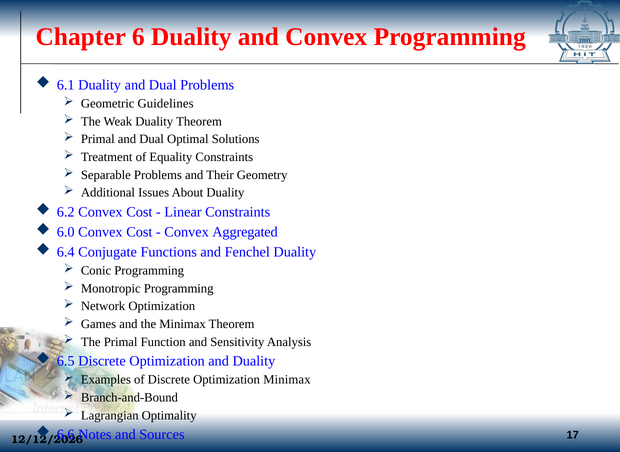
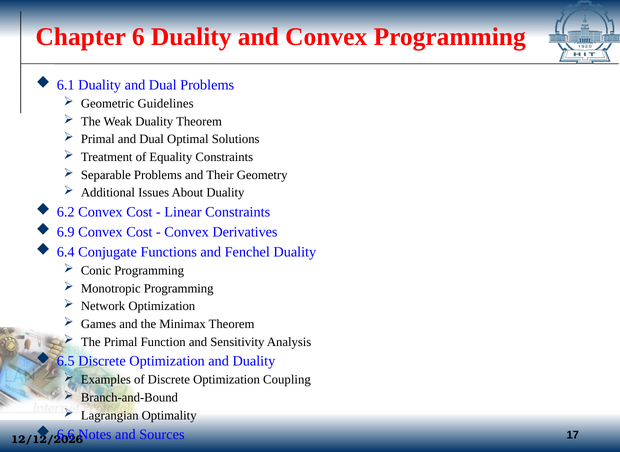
6.0: 6.0 -> 6.9
Aggregated: Aggregated -> Derivatives
Optimization Minimax: Minimax -> Coupling
